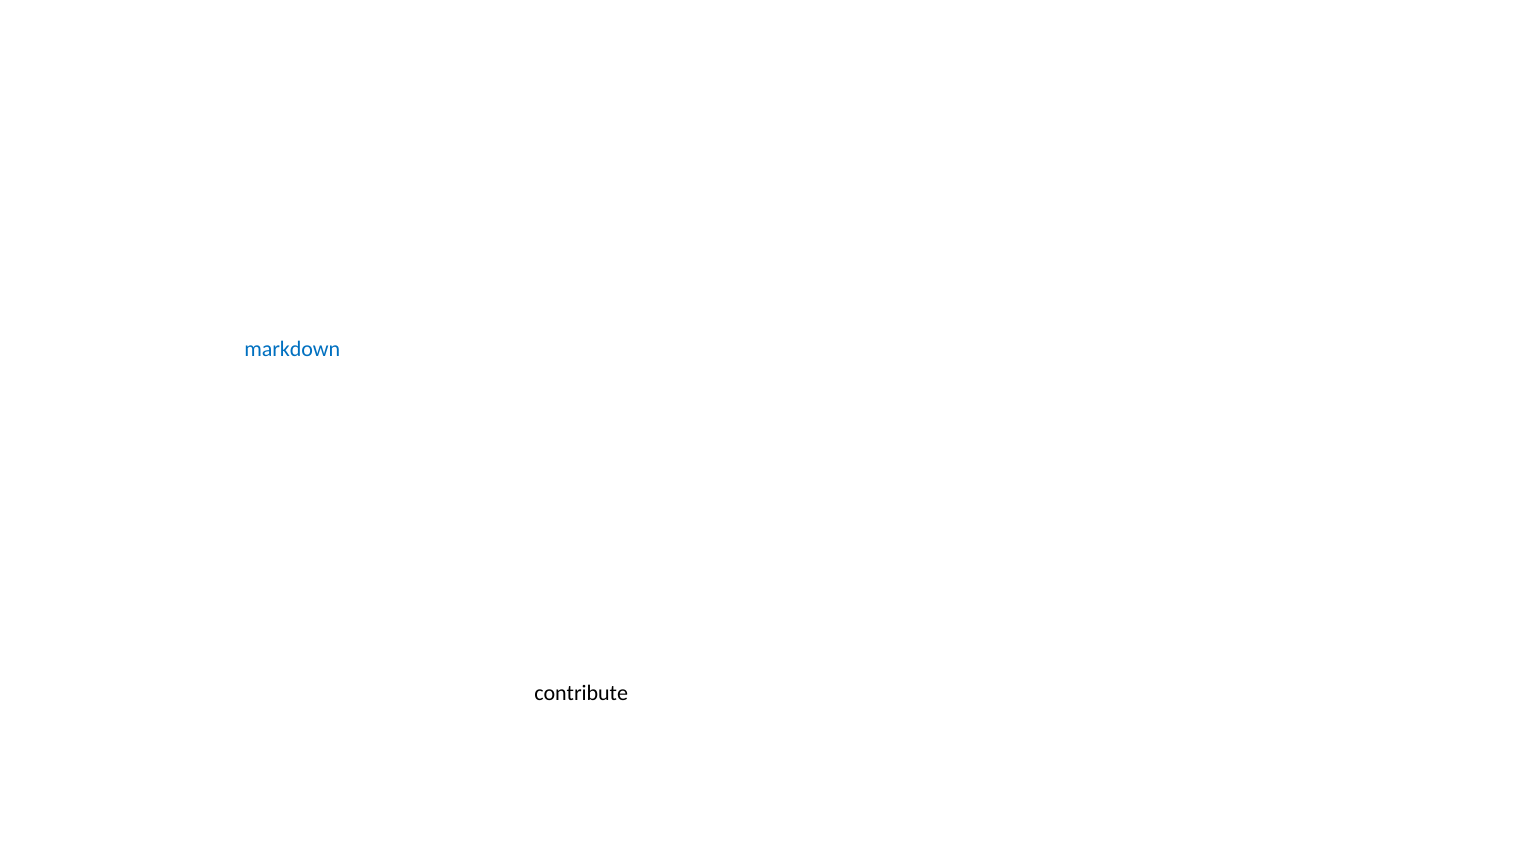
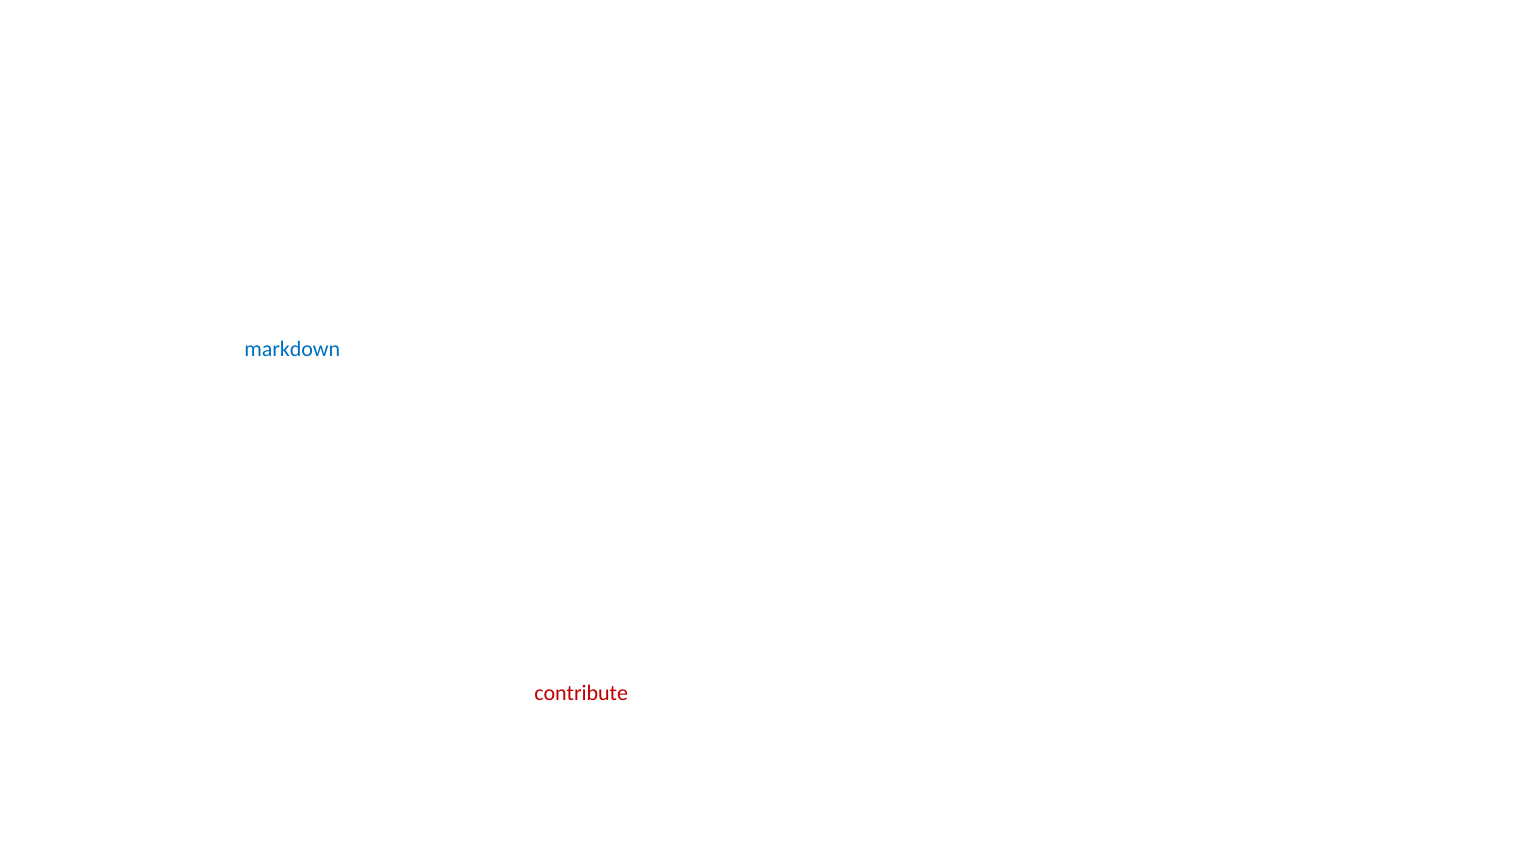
contribute colour: black -> red
